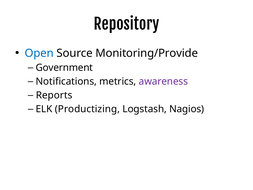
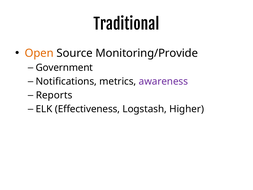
Repository: Repository -> Traditional
Open colour: blue -> orange
Productizing: Productizing -> Effectiveness
Nagios: Nagios -> Higher
